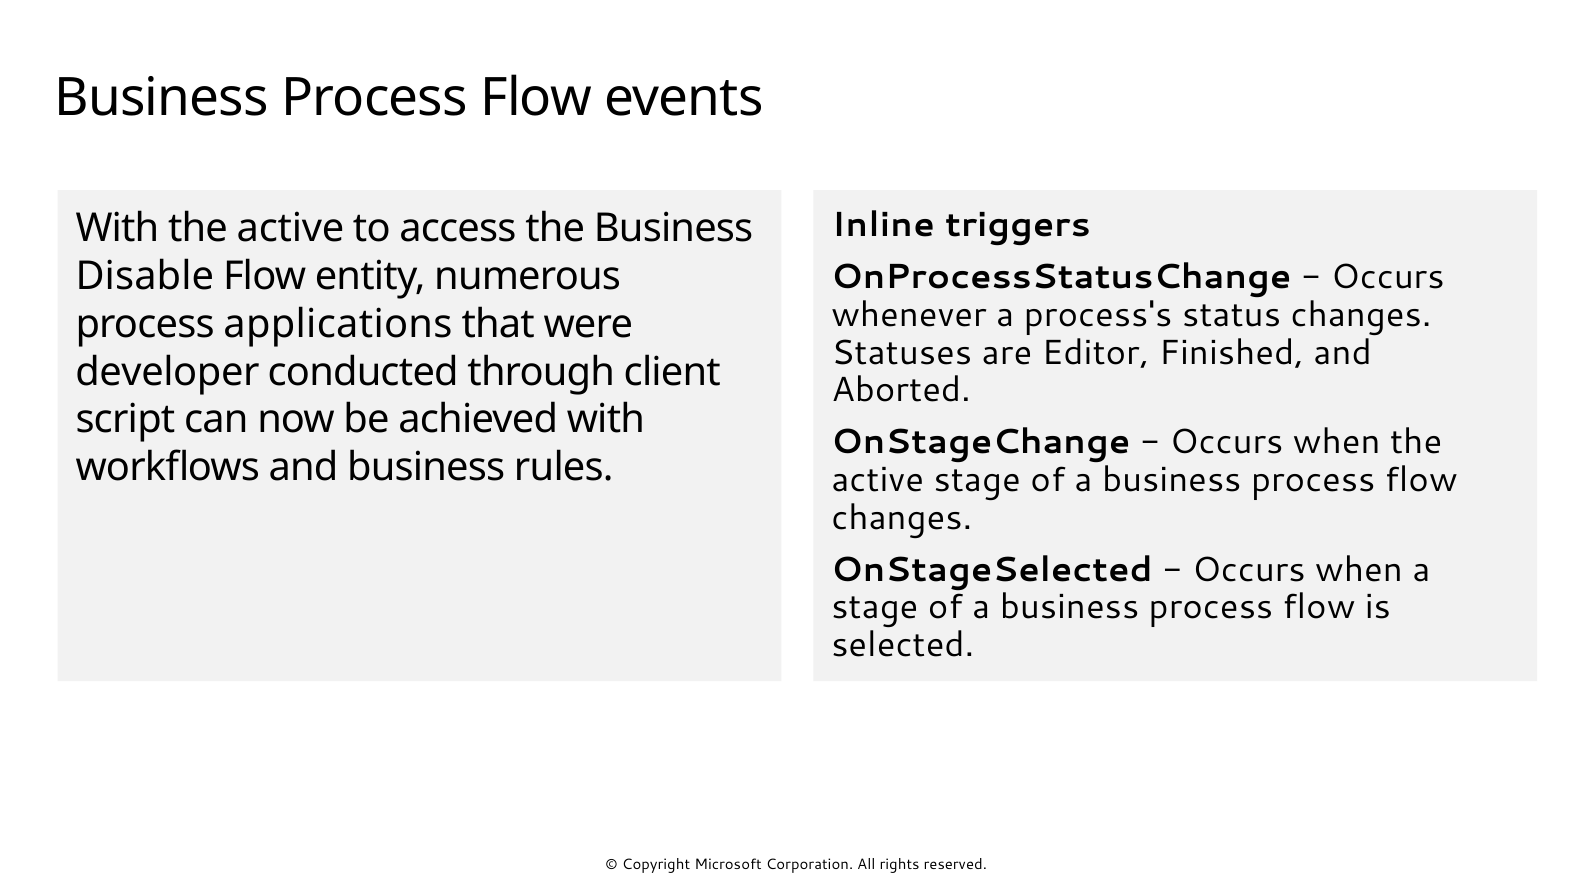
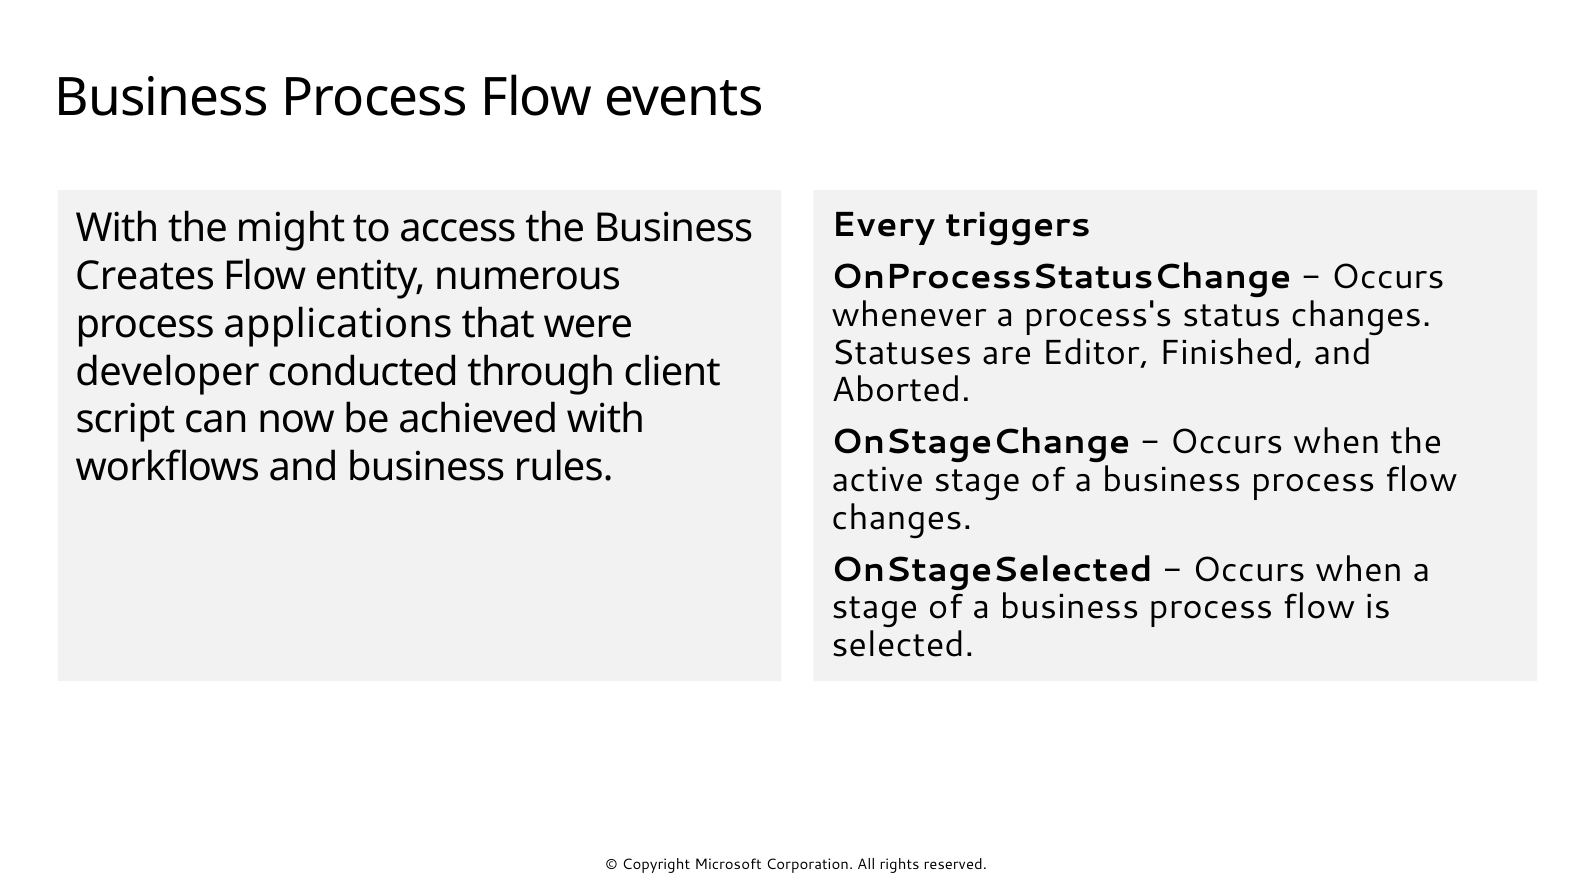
Inline: Inline -> Every
With the active: active -> might
Disable: Disable -> Creates
